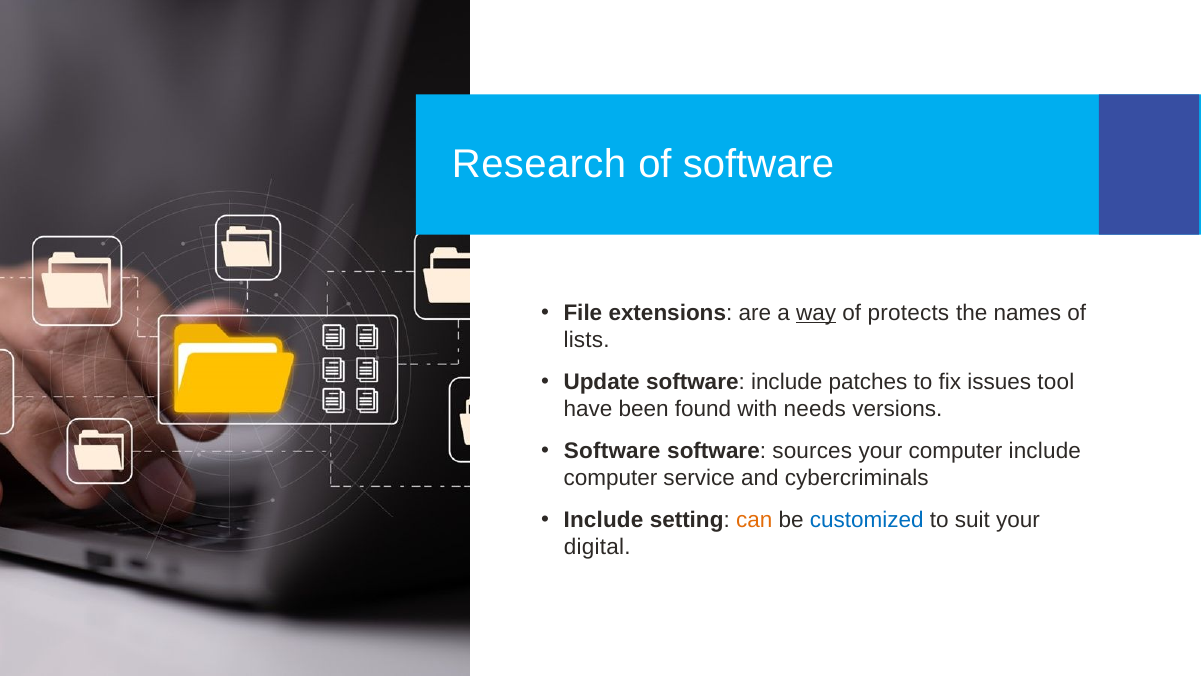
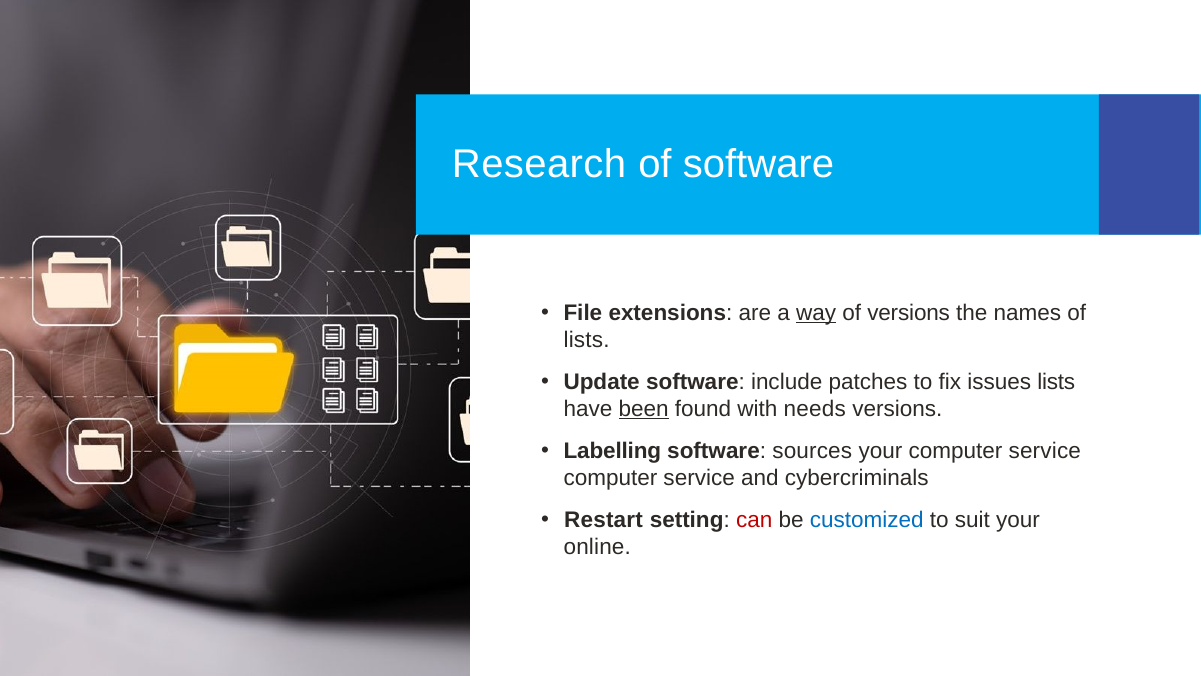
of protects: protects -> versions
issues tool: tool -> lists
been underline: none -> present
Software at (612, 451): Software -> Labelling
your computer include: include -> service
Include at (604, 520): Include -> Restart
can colour: orange -> red
digital: digital -> online
